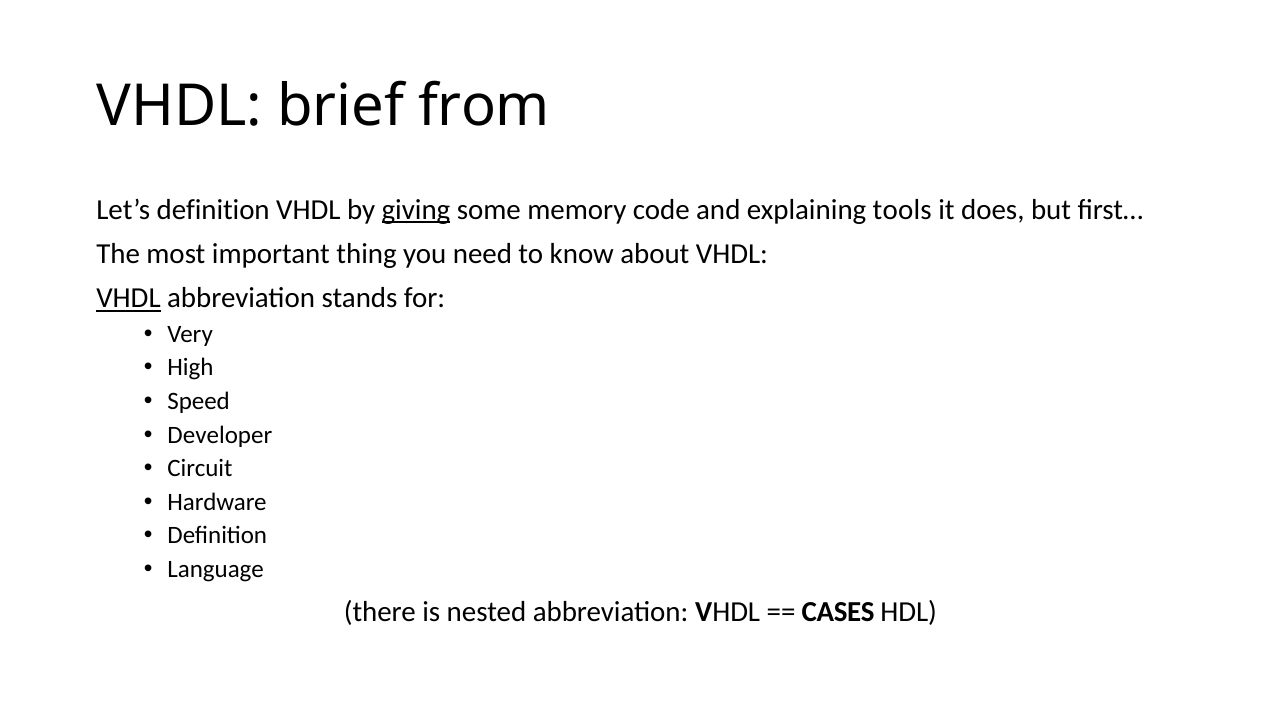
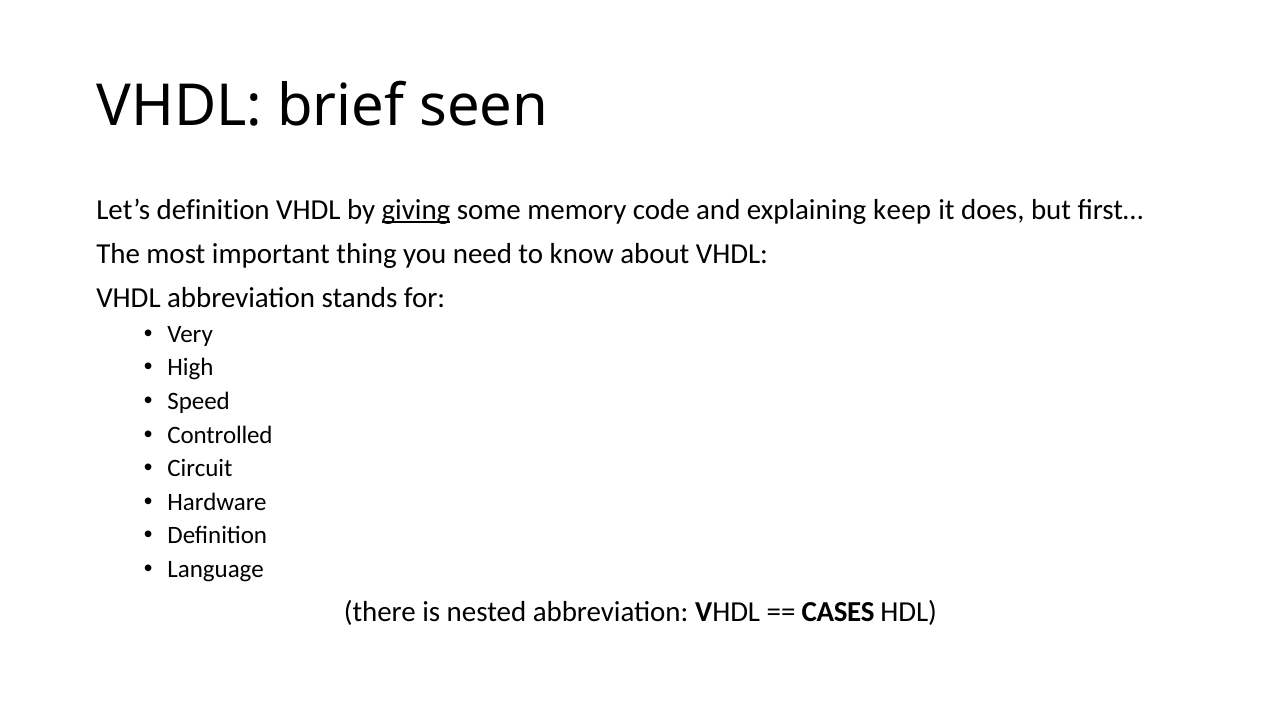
from: from -> seen
tools: tools -> keep
VHDL at (129, 298) underline: present -> none
Developer: Developer -> Controlled
